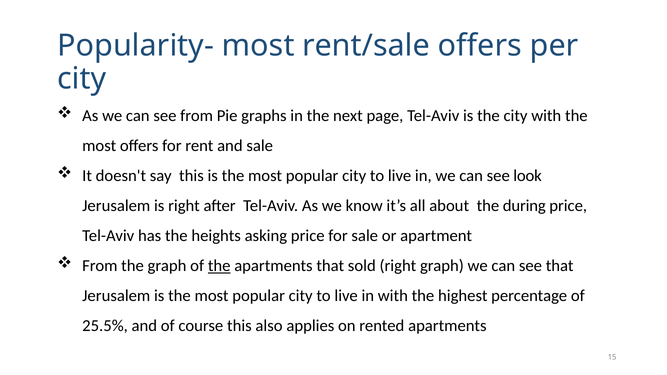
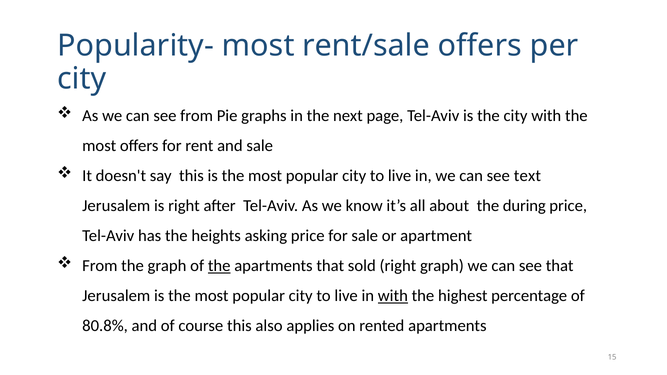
look: look -> text
with at (393, 296) underline: none -> present
25.5%: 25.5% -> 80.8%
